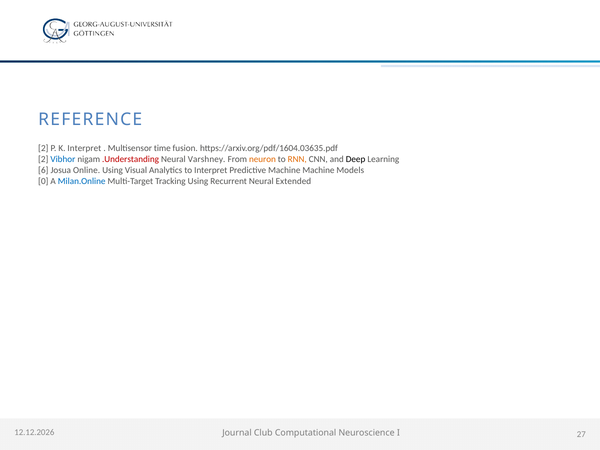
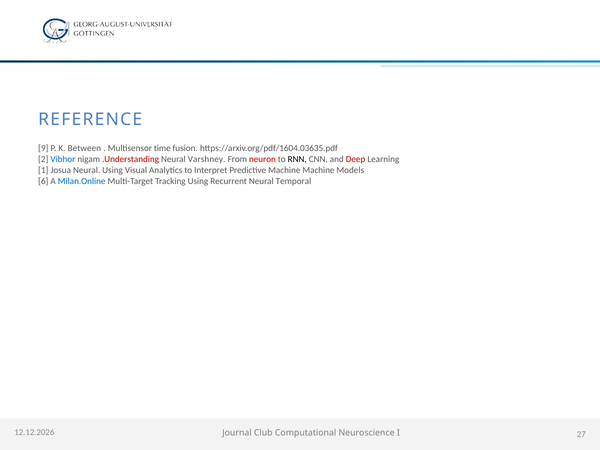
2 at (43, 148): 2 -> 9
K Interpret: Interpret -> Between
neuron colour: orange -> red
RNN colour: orange -> black
Deep colour: black -> red
6: 6 -> 1
Josua Online: Online -> Neural
0: 0 -> 6
Extended: Extended -> Temporal
